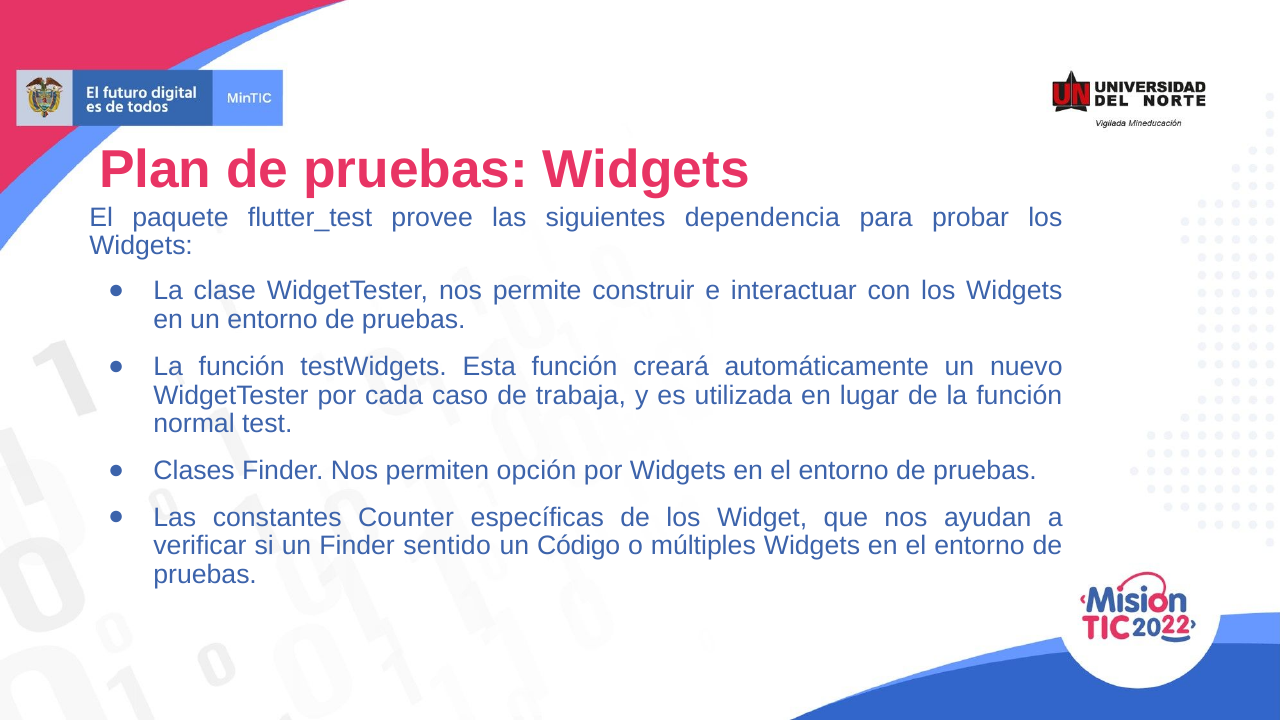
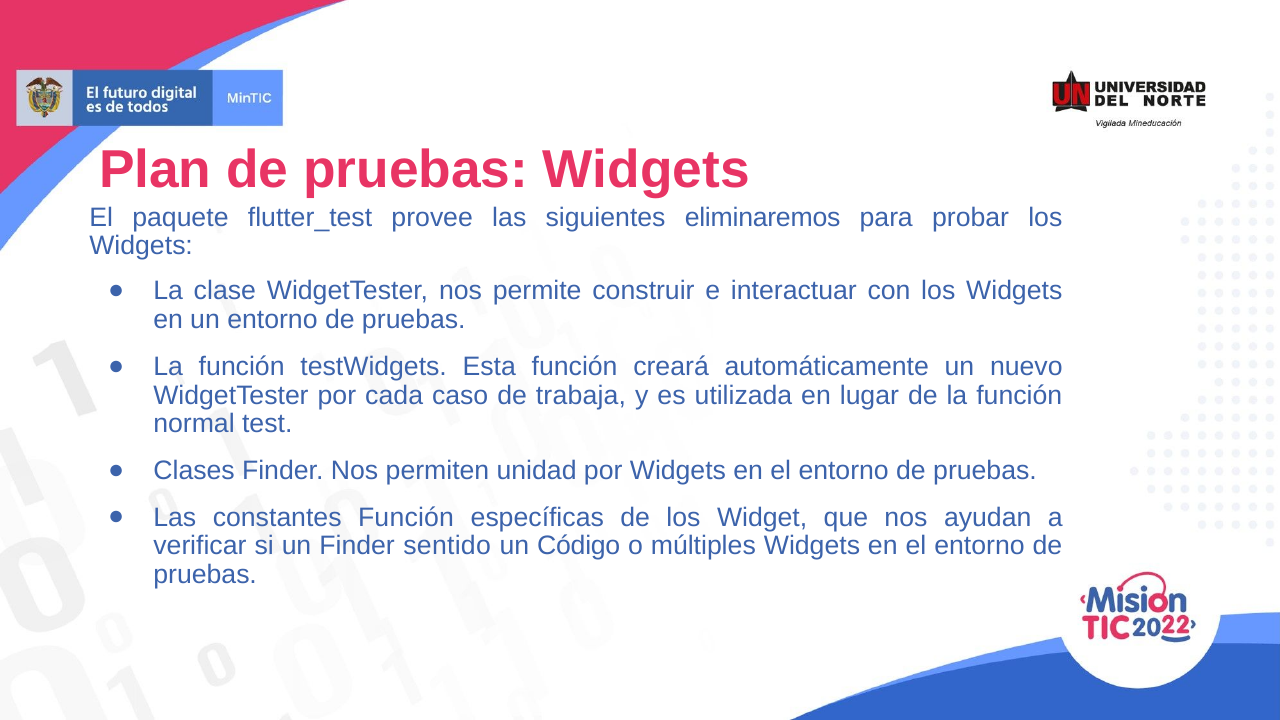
dependencia: dependencia -> eliminaremos
opción: opción -> unidad
constantes Counter: Counter -> Función
